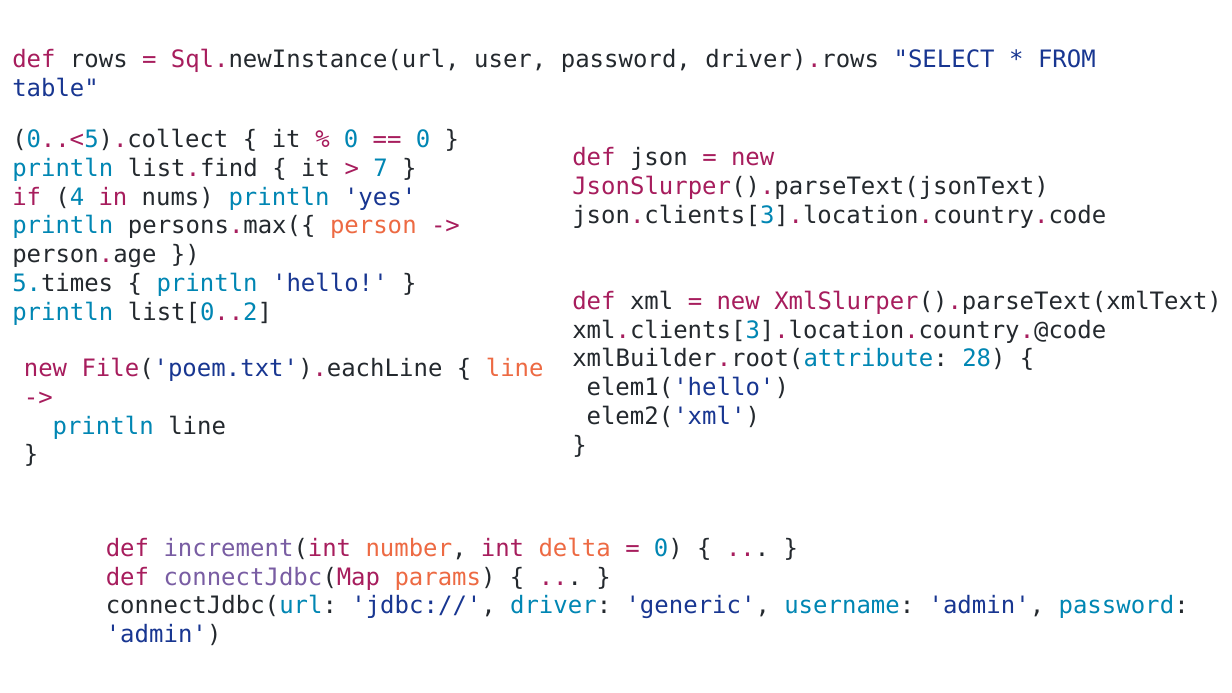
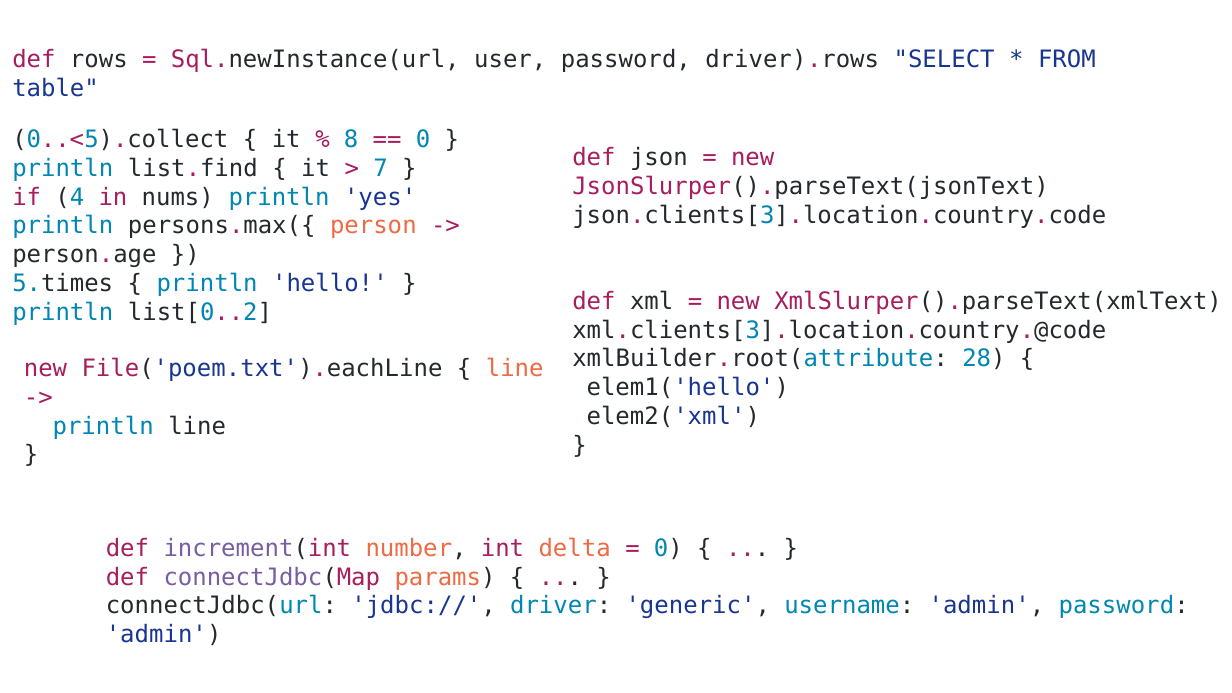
0 at (351, 140): 0 -> 8
